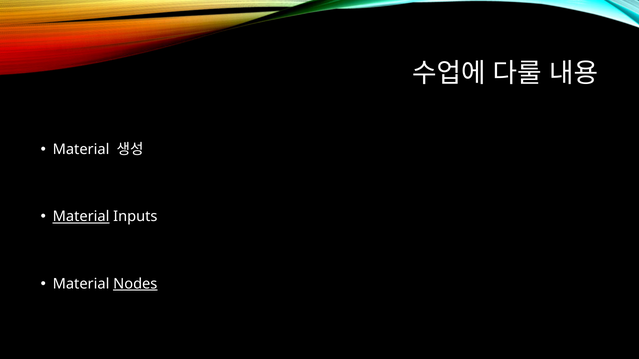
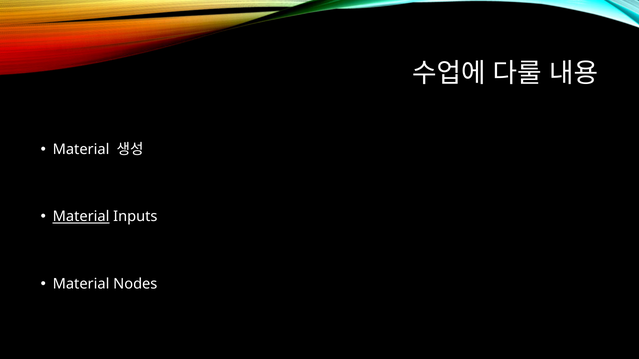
Nodes underline: present -> none
